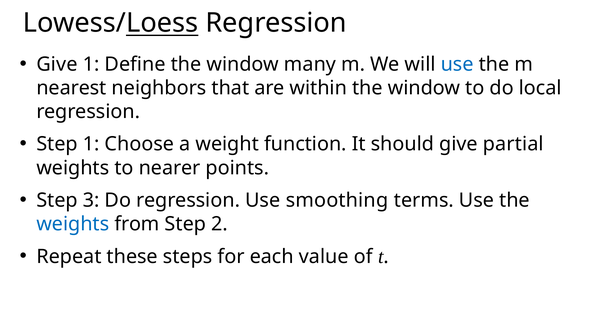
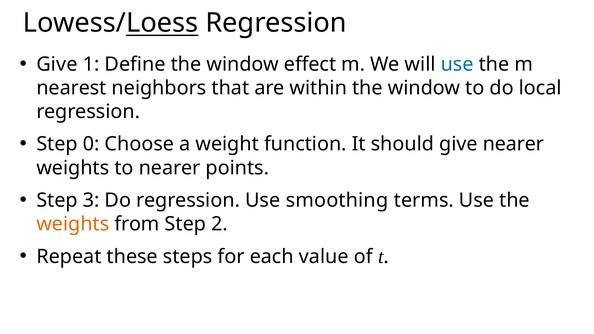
many: many -> effect
Step 1: 1 -> 0
give partial: partial -> nearer
weights at (73, 224) colour: blue -> orange
